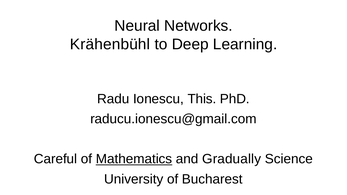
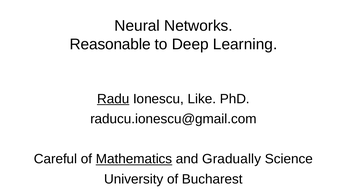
Krähenbühl: Krähenbühl -> Reasonable
Radu underline: none -> present
This: This -> Like
